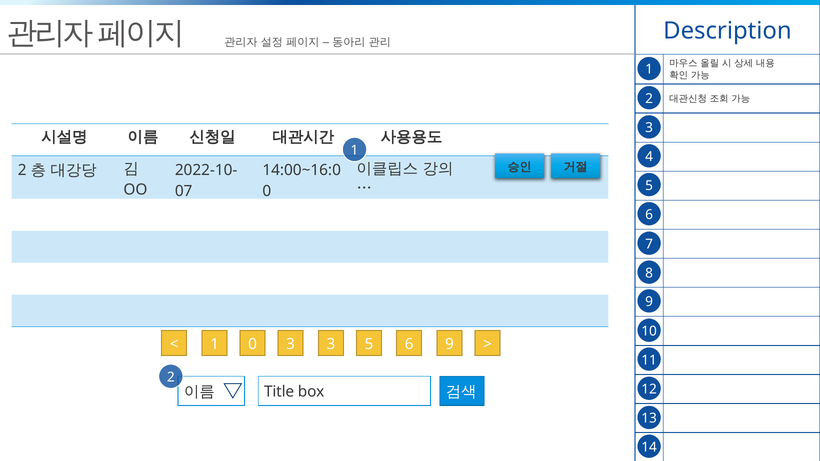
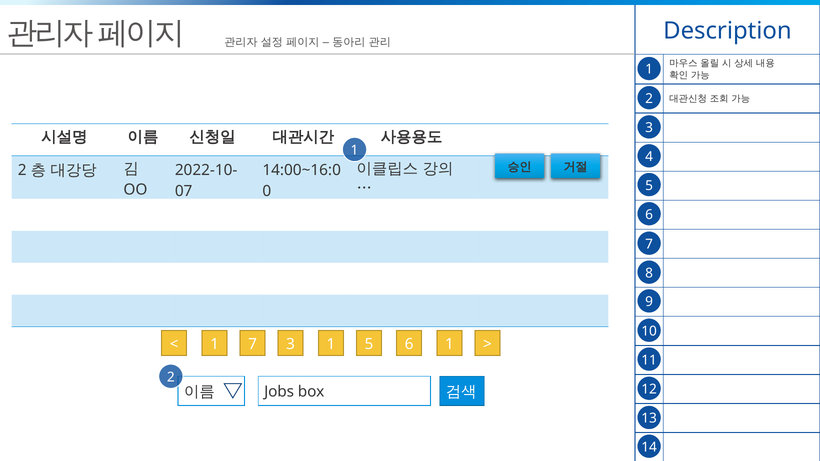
1 0: 0 -> 7
3 3: 3 -> 1
6 9: 9 -> 1
Title: Title -> Jobs
